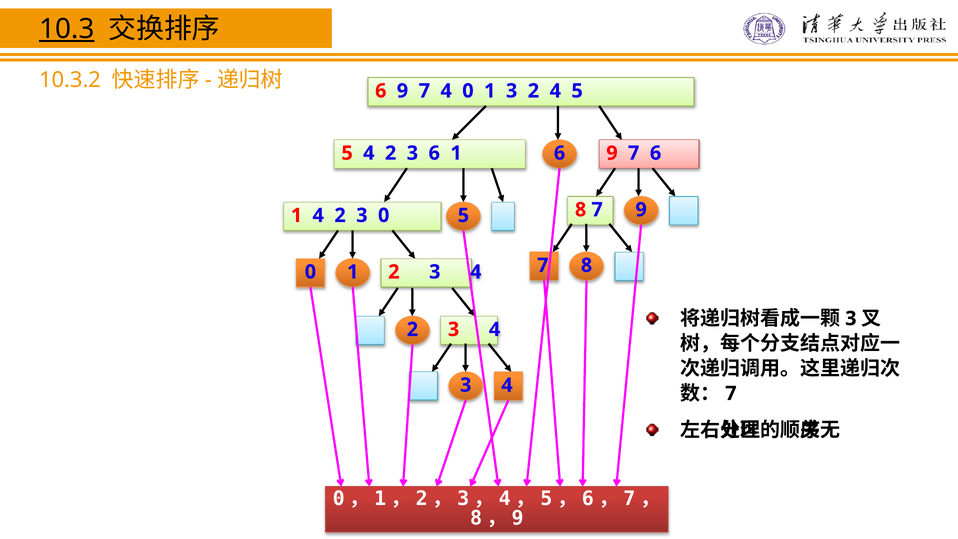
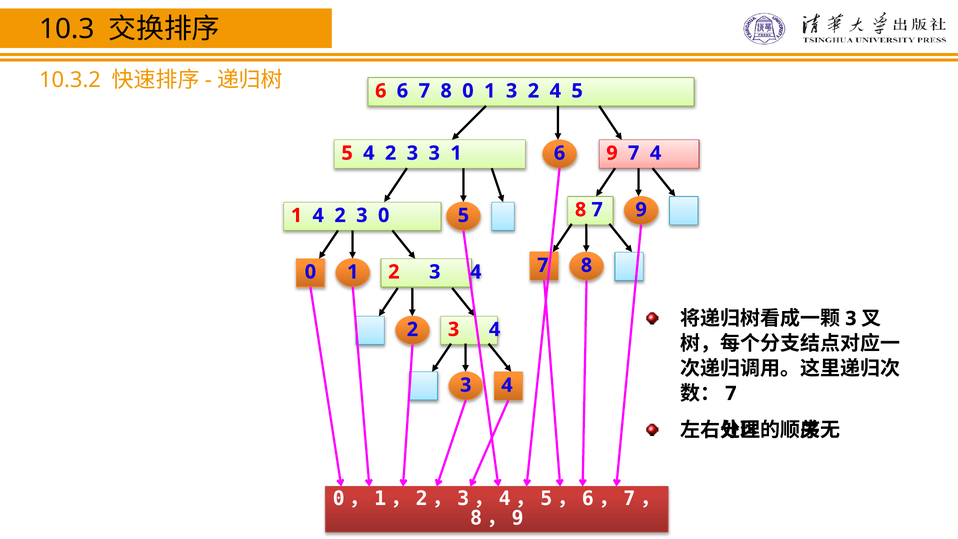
10.3 underline: present -> none
6 9: 9 -> 6
4 at (446, 91): 4 -> 8
3 6: 6 -> 3
7 6: 6 -> 4
